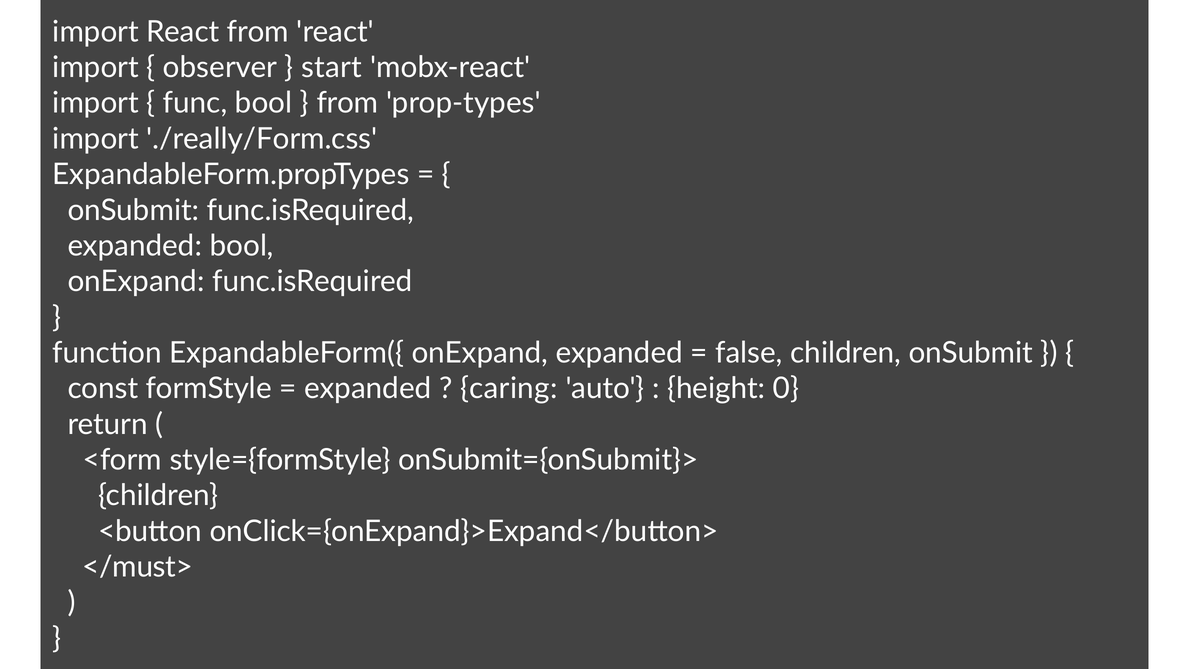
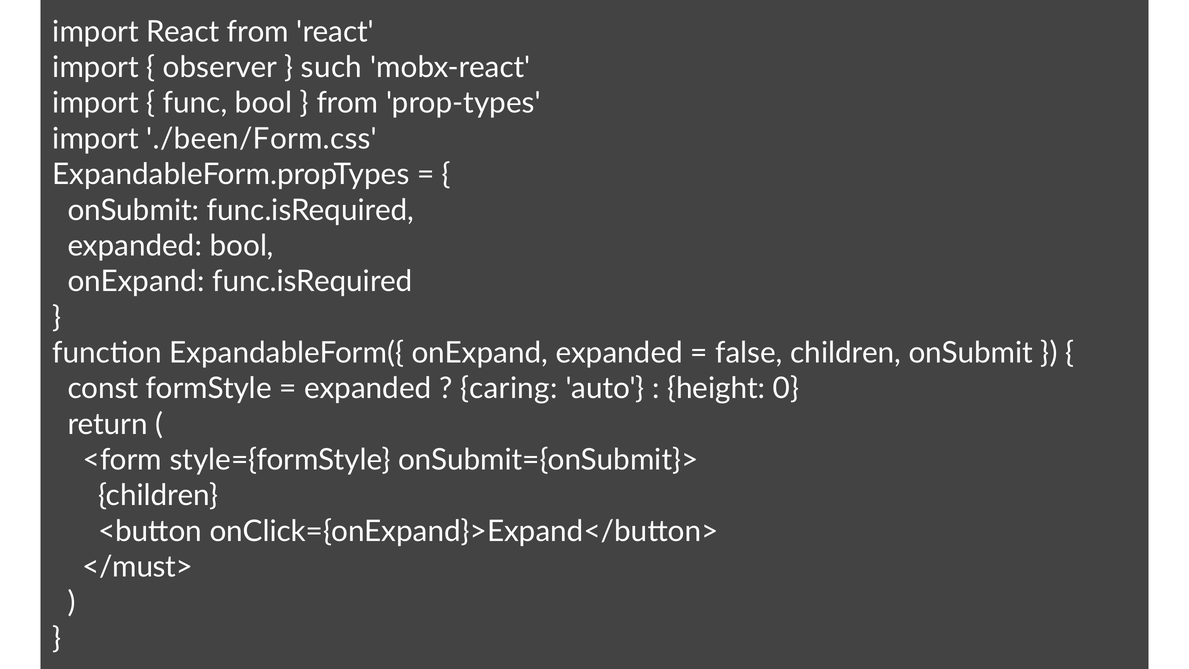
start: start -> such
./really/Form.css: ./really/Form.css -> ./been/Form.css
